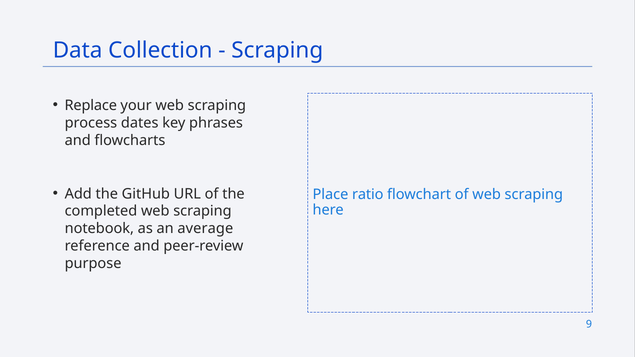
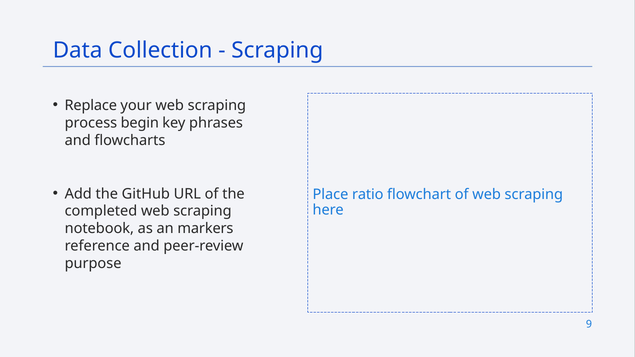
dates: dates -> begin
average: average -> markers
